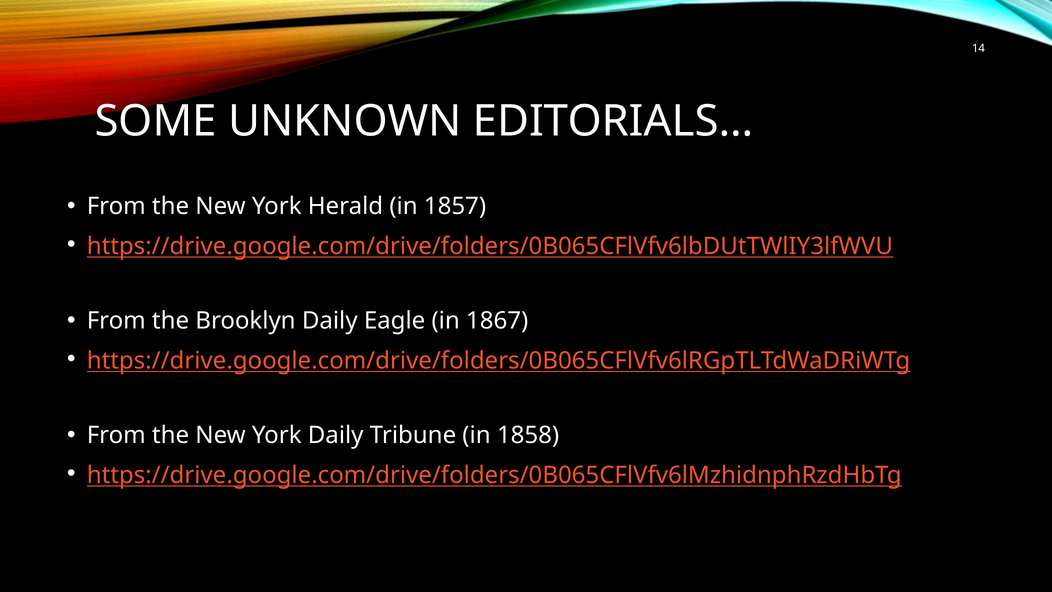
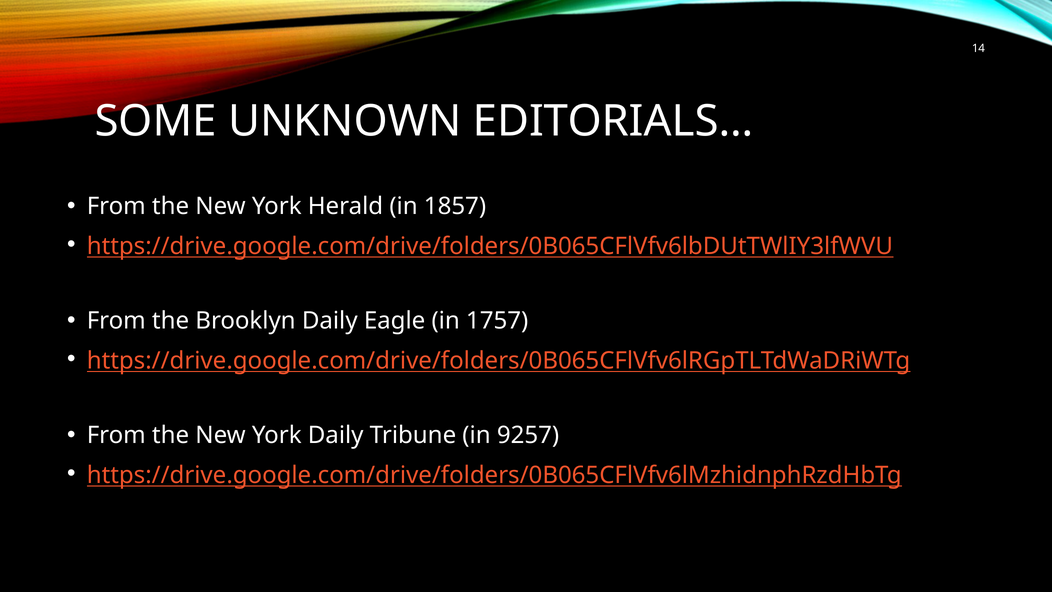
1867: 1867 -> 1757
1858: 1858 -> 9257
